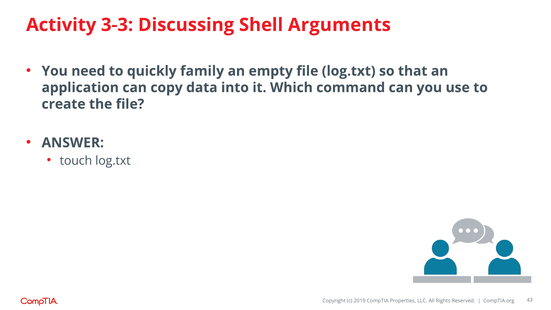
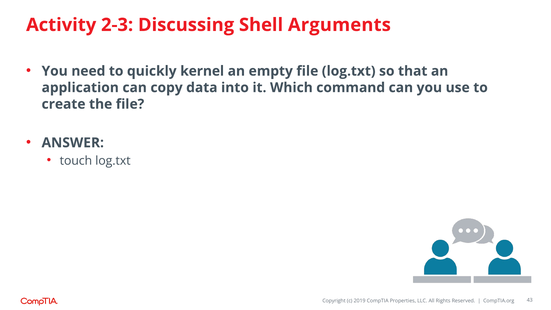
3-3: 3-3 -> 2-3
family: family -> kernel
